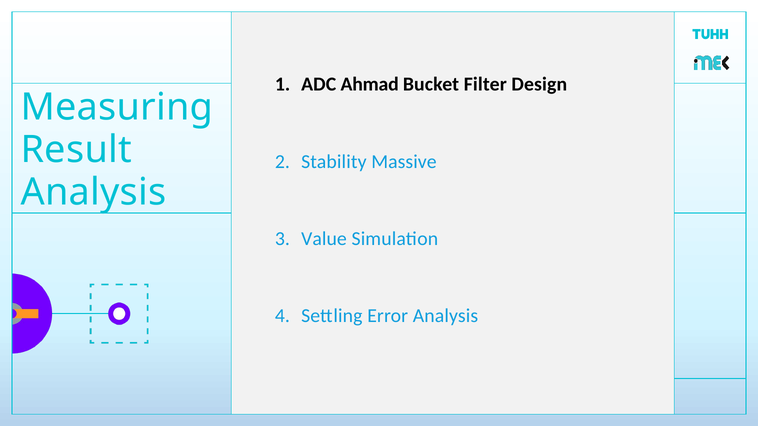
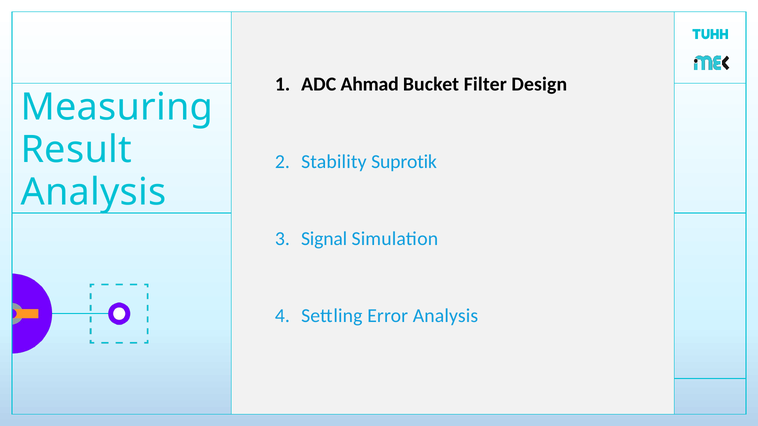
Massive: Massive -> Suprotik
Value: Value -> Signal
